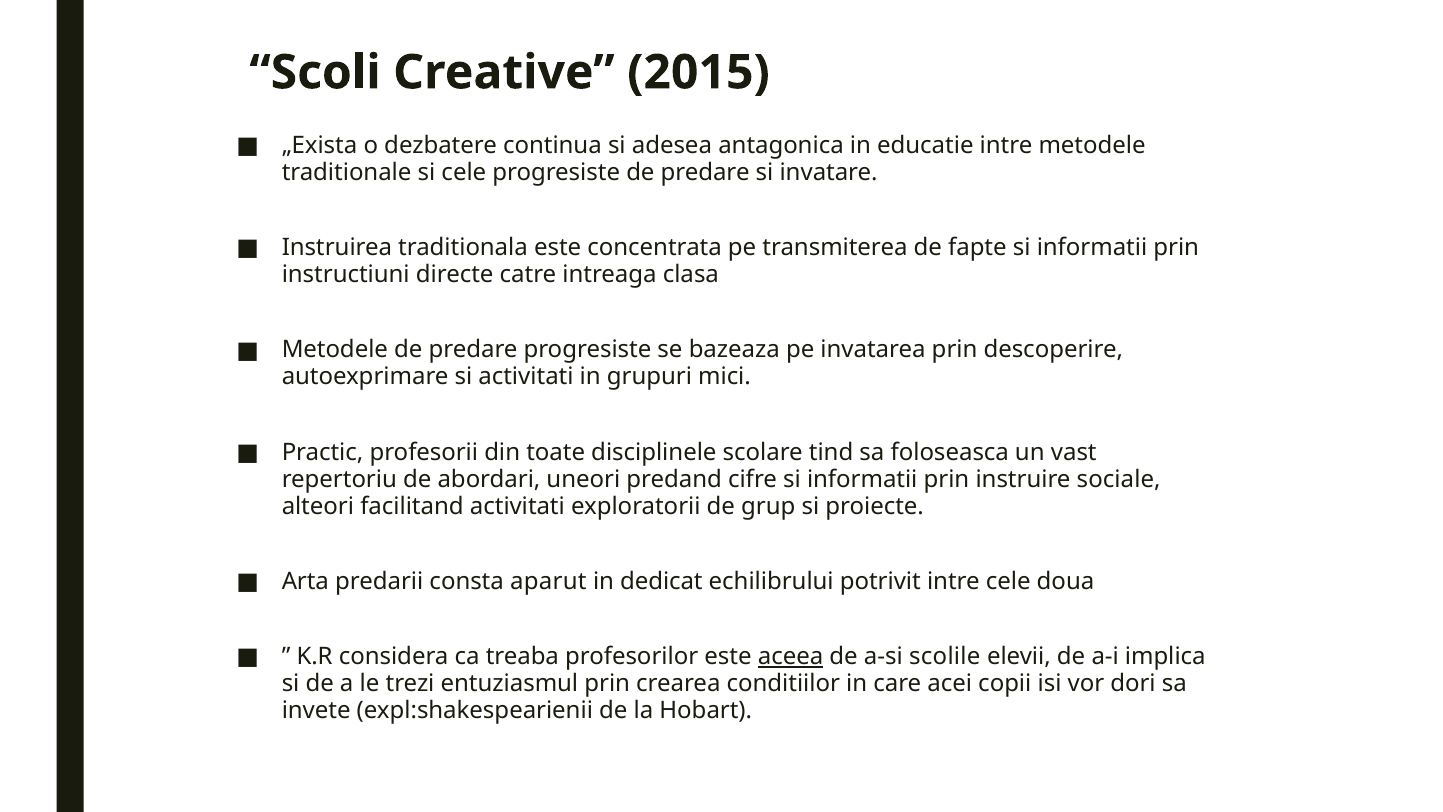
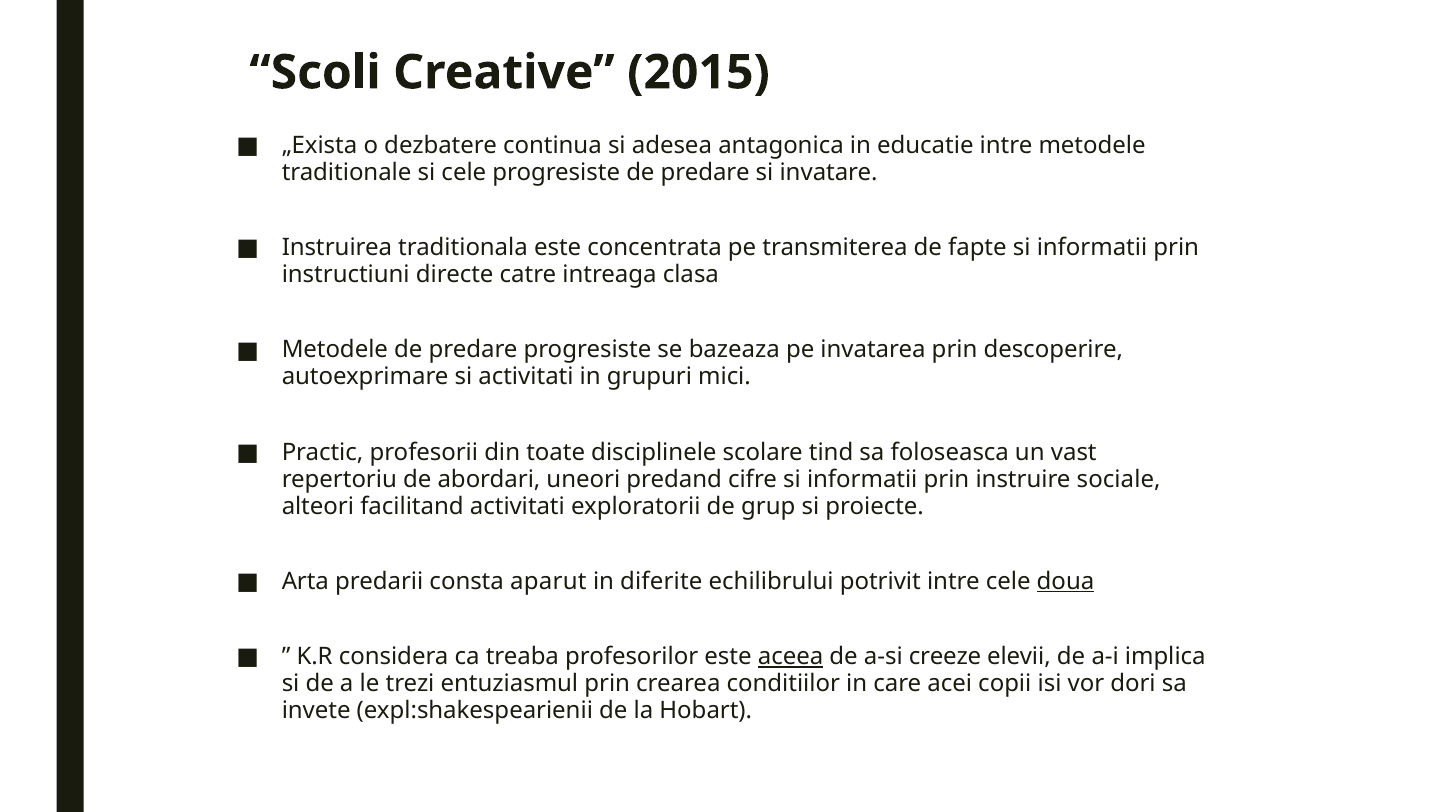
dedicat: dedicat -> diferite
doua underline: none -> present
scolile: scolile -> creeze
